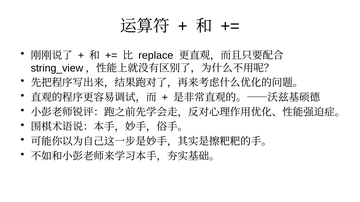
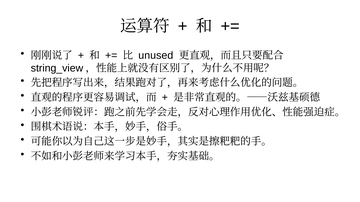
replace: replace -> unused
